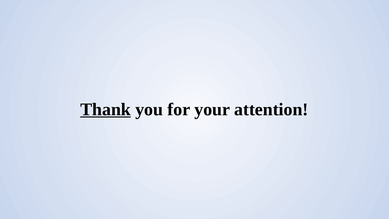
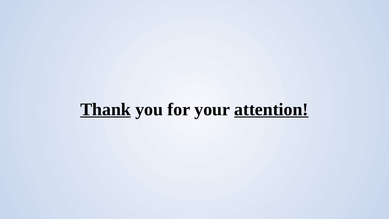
attention underline: none -> present
